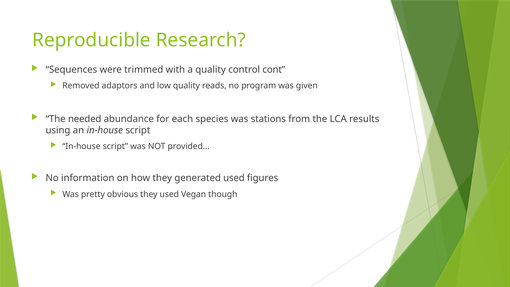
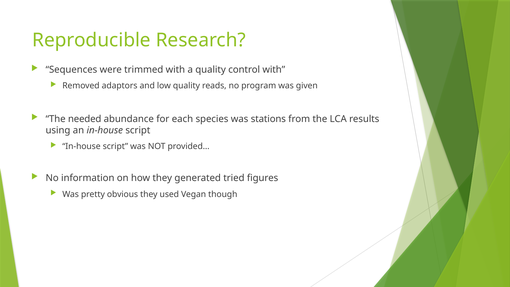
control cont: cont -> with
generated used: used -> tried
